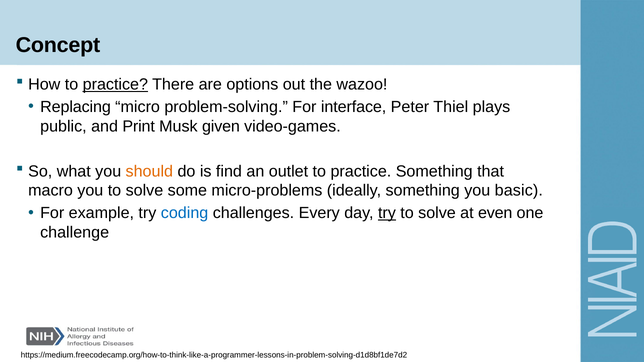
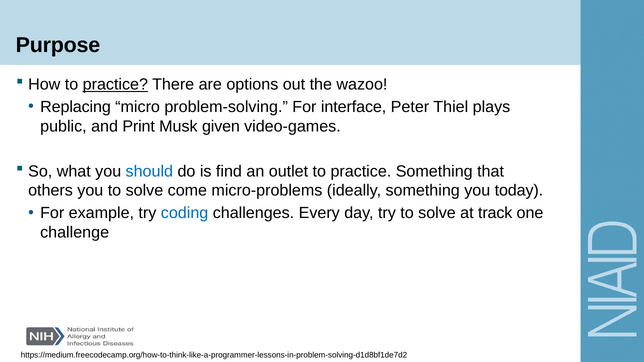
Concept: Concept -> Purpose
should colour: orange -> blue
macro: macro -> others
some: some -> come
basic: basic -> today
try at (387, 213) underline: present -> none
even: even -> track
